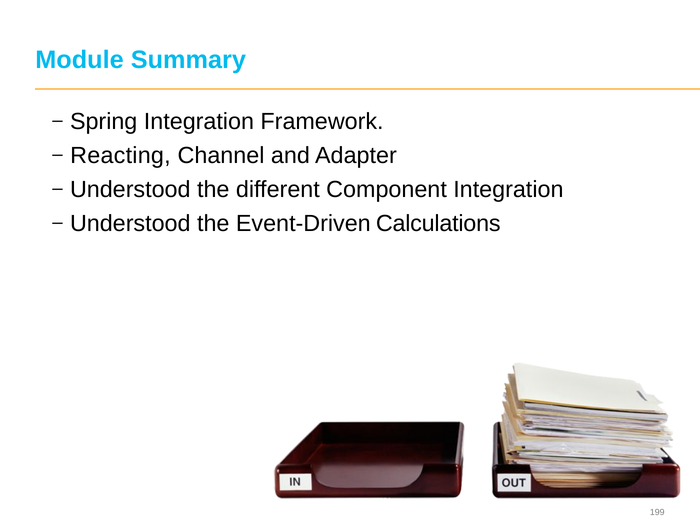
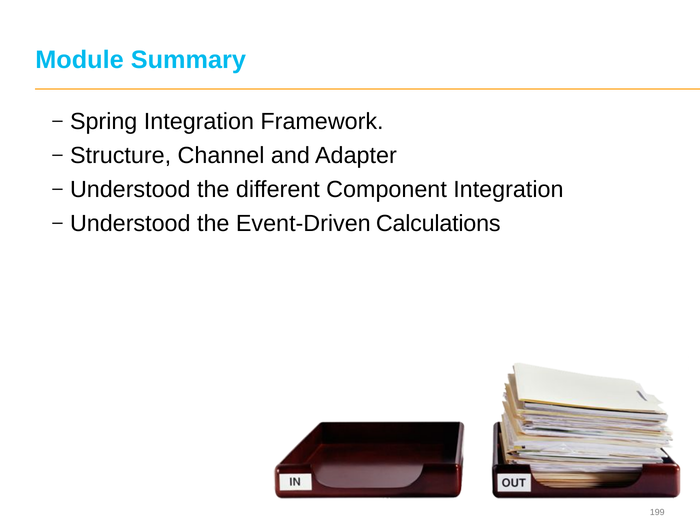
Reacting: Reacting -> Structure
